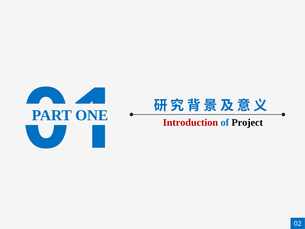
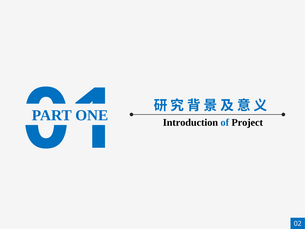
Introduction colour: red -> black
